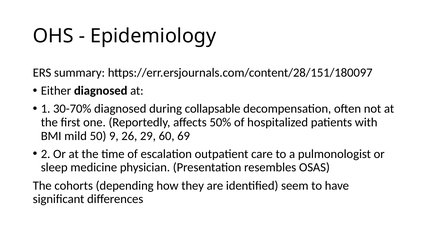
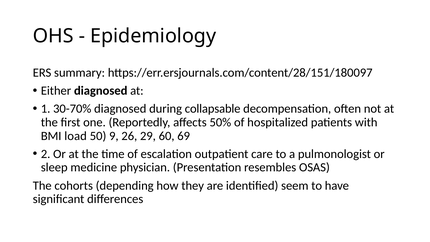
mild: mild -> load
